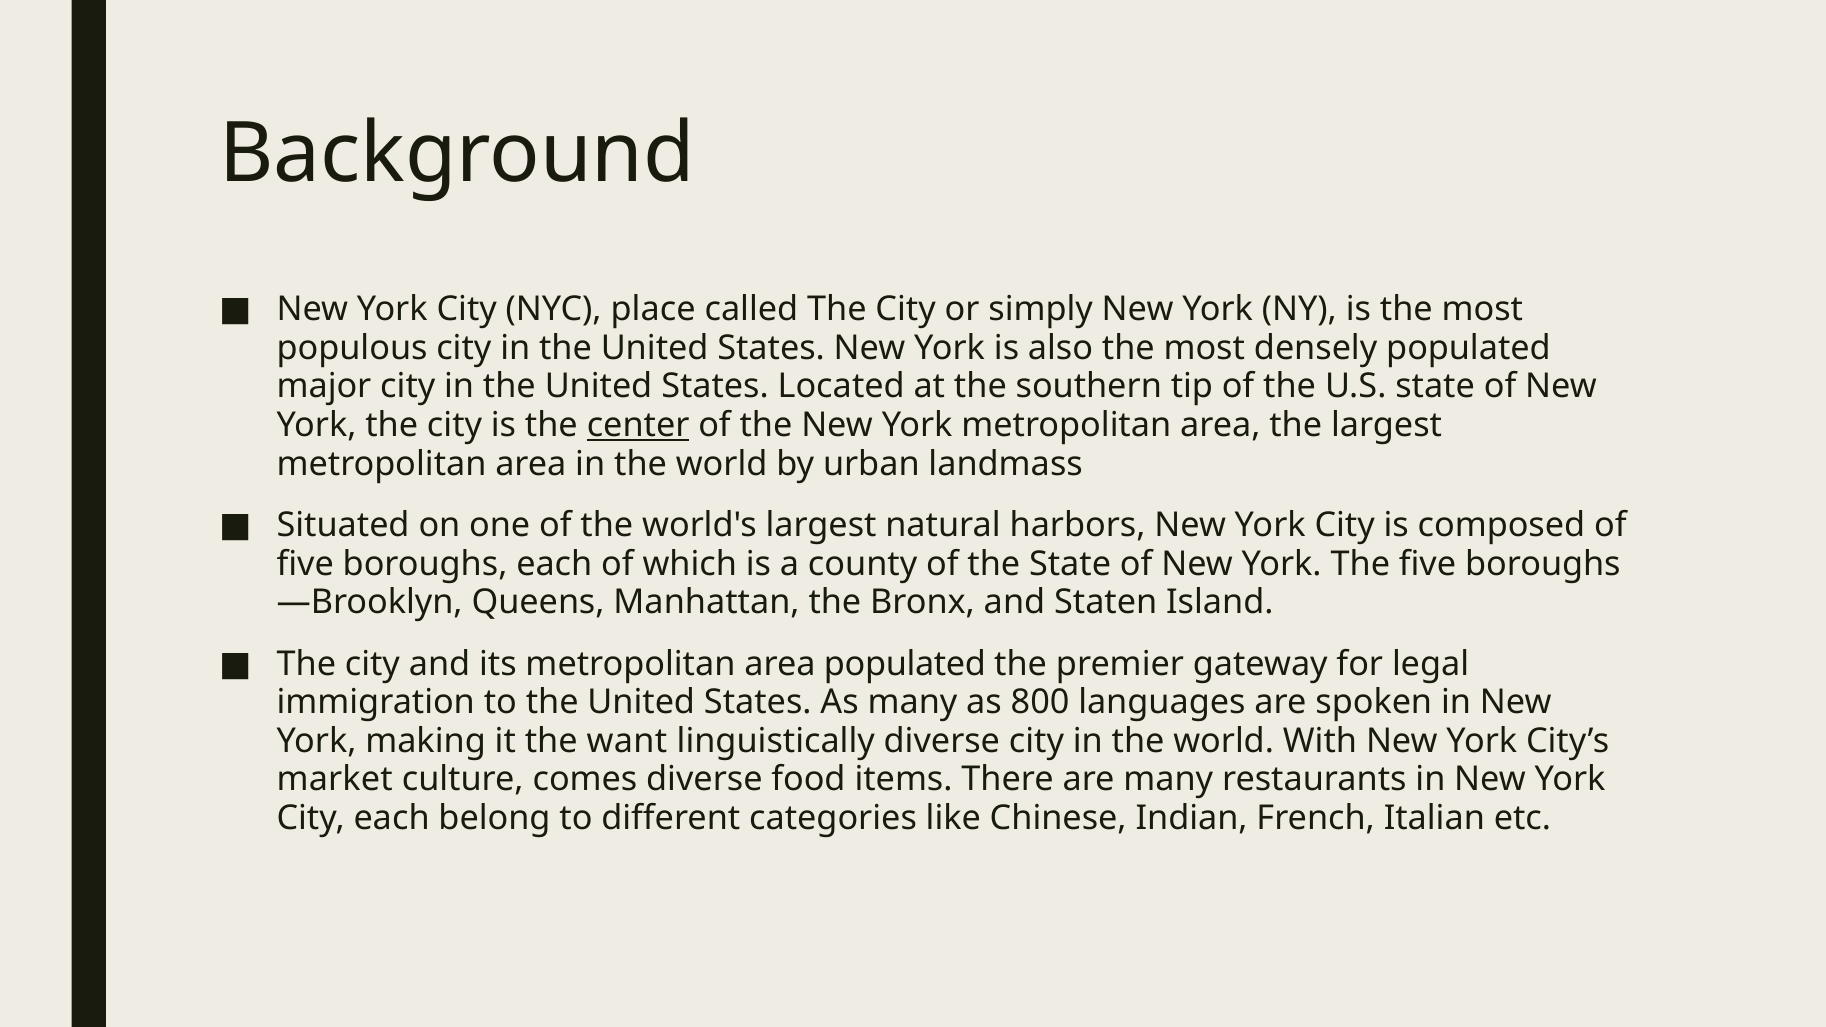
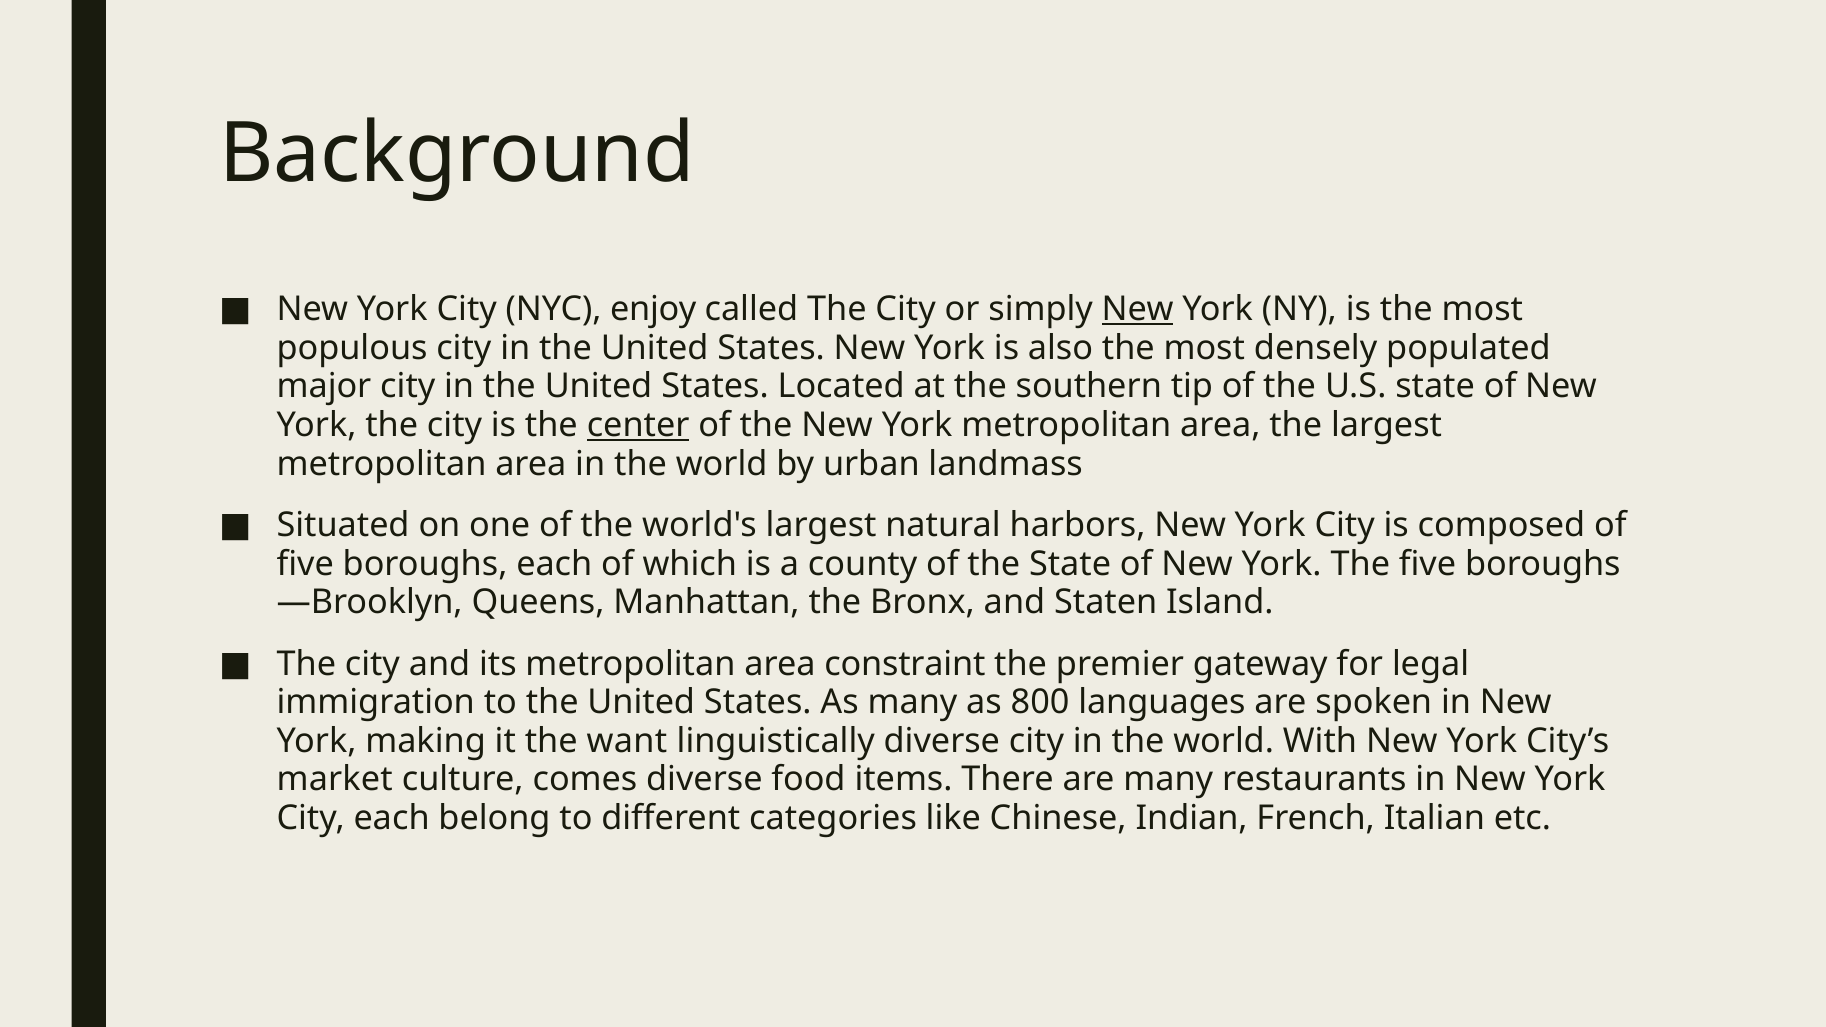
place: place -> enjoy
New at (1138, 309) underline: none -> present
area populated: populated -> constraint
